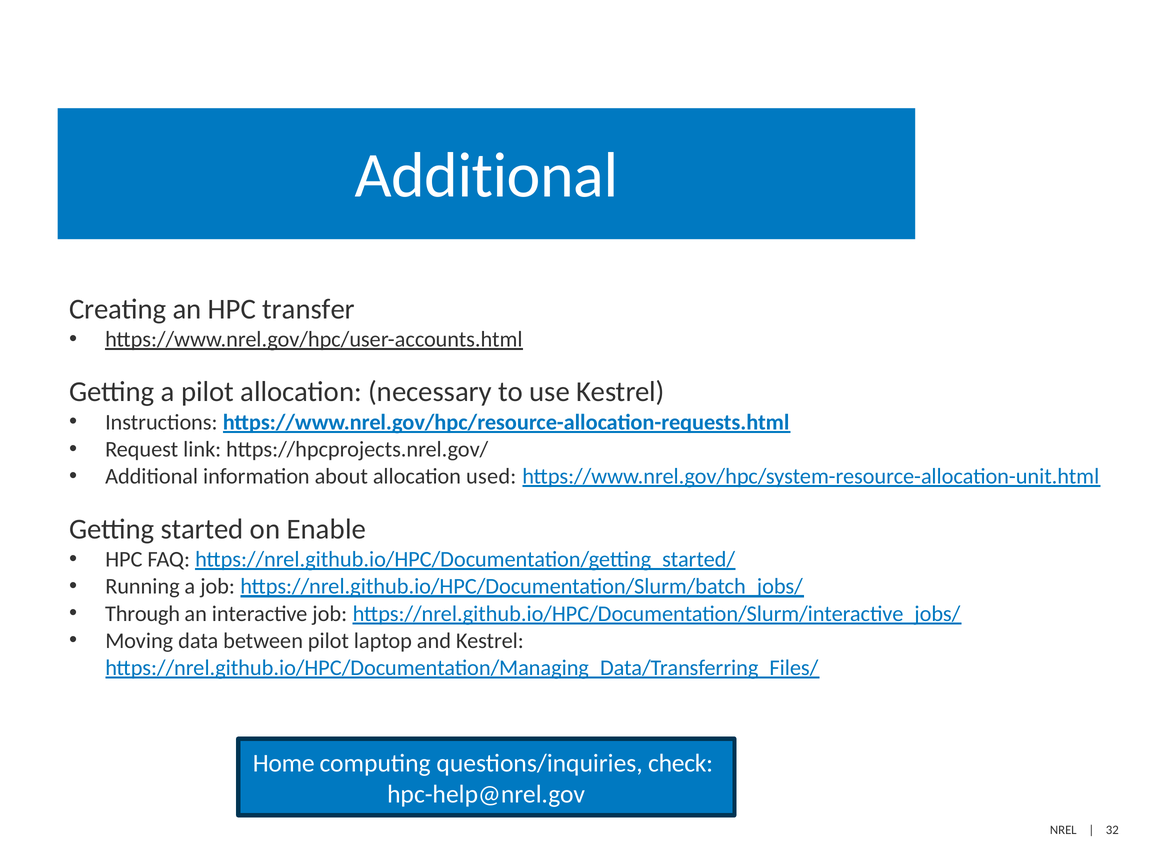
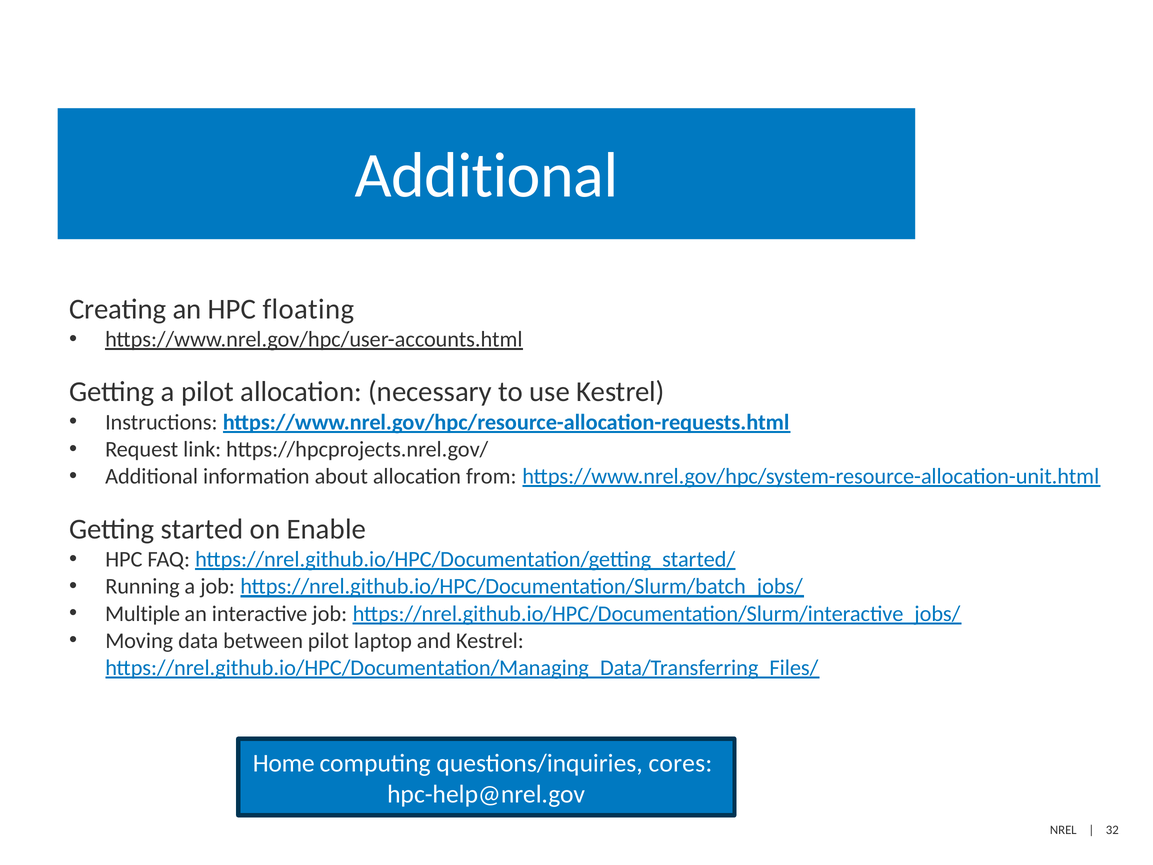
transfer: transfer -> floating
used: used -> from
Through: Through -> Multiple
check: check -> cores
